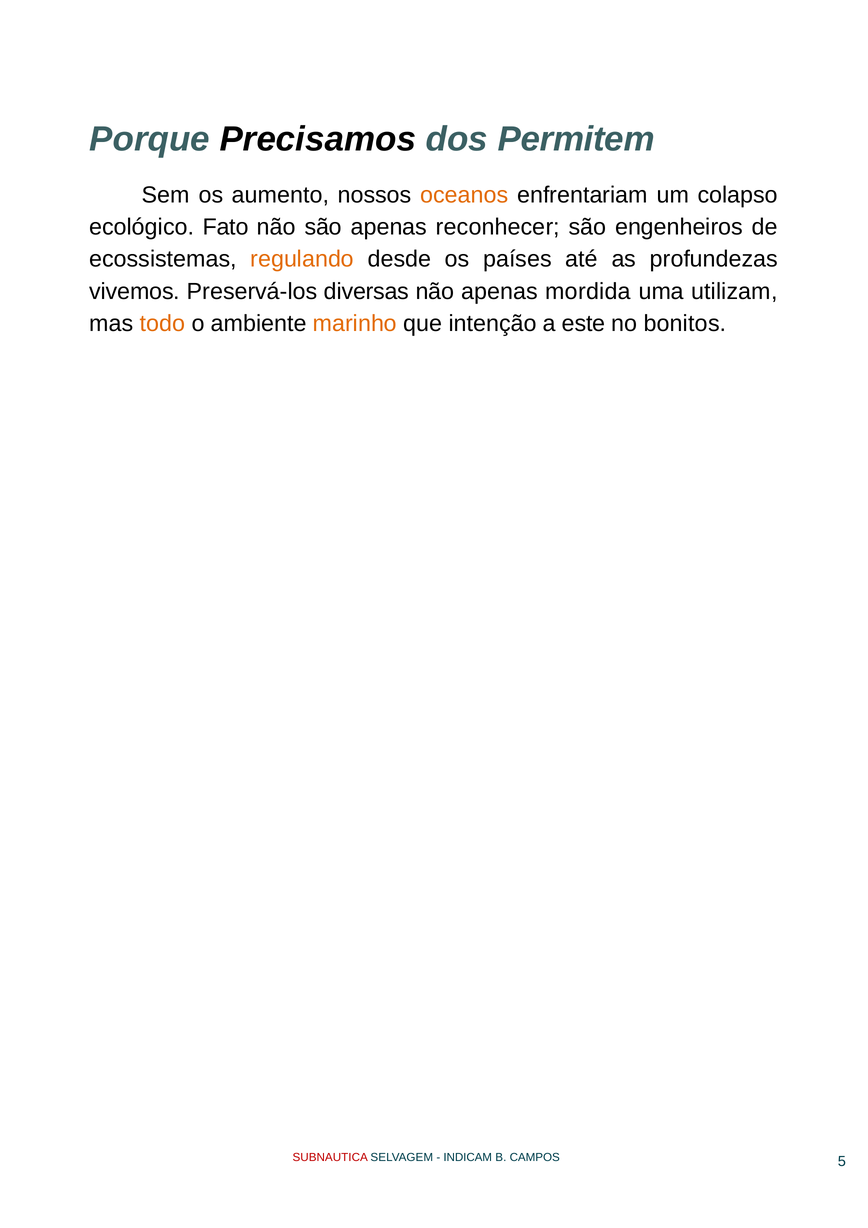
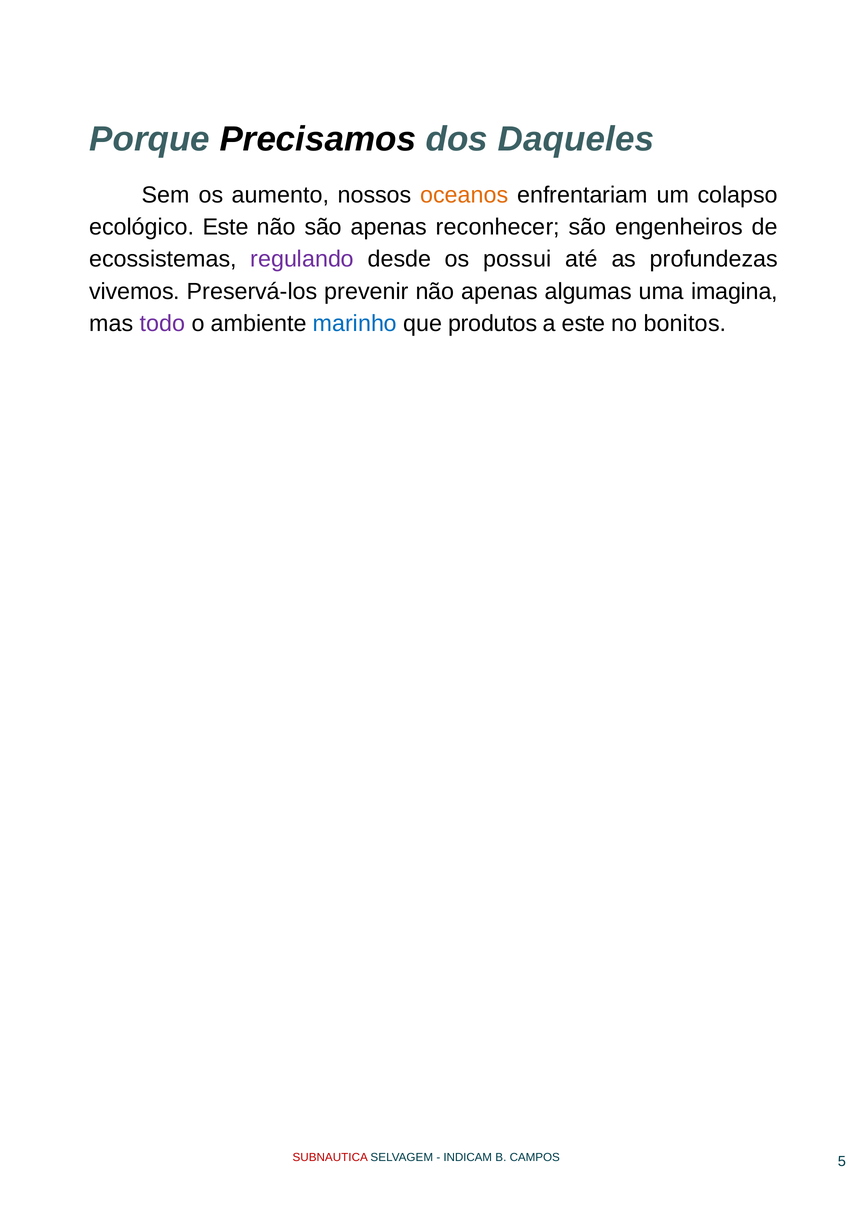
Permitem: Permitem -> Daqueles
ecológico Fato: Fato -> Este
regulando colour: orange -> purple
países: países -> possui
diversas: diversas -> prevenir
mordida: mordida -> algumas
utilizam: utilizam -> imagina
todo colour: orange -> purple
marinho colour: orange -> blue
intenção: intenção -> produtos
